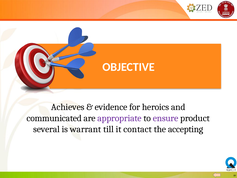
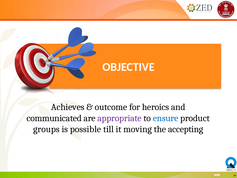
evidence: evidence -> outcome
ensure colour: purple -> blue
several: several -> groups
warrant: warrant -> possible
contact: contact -> moving
